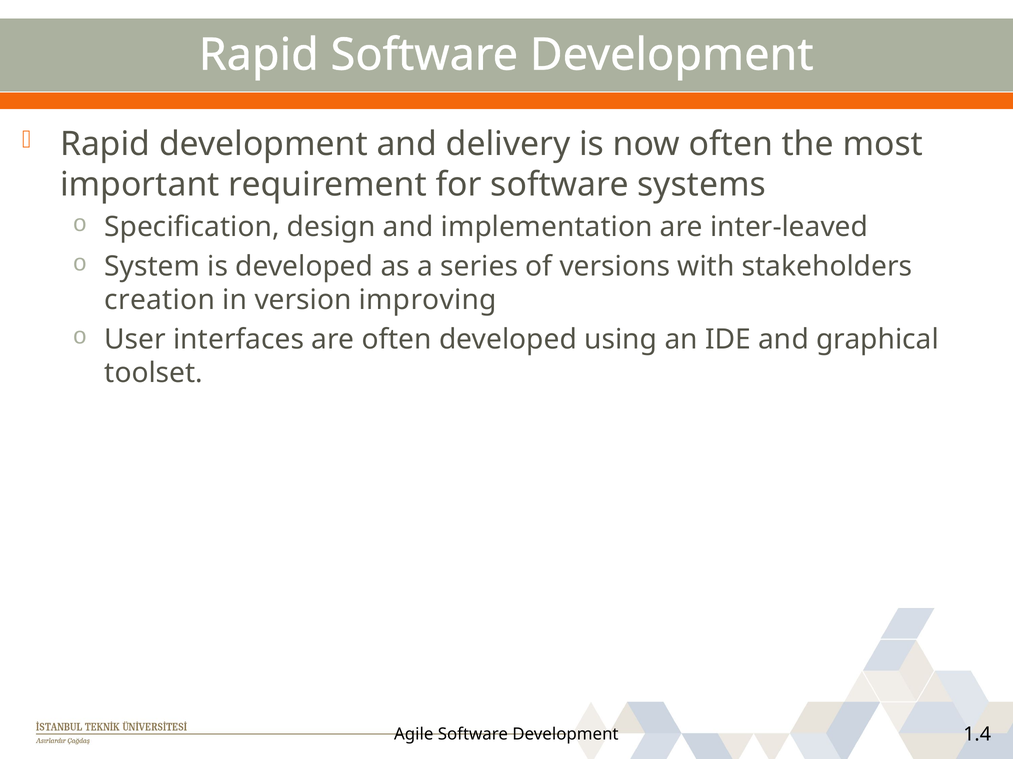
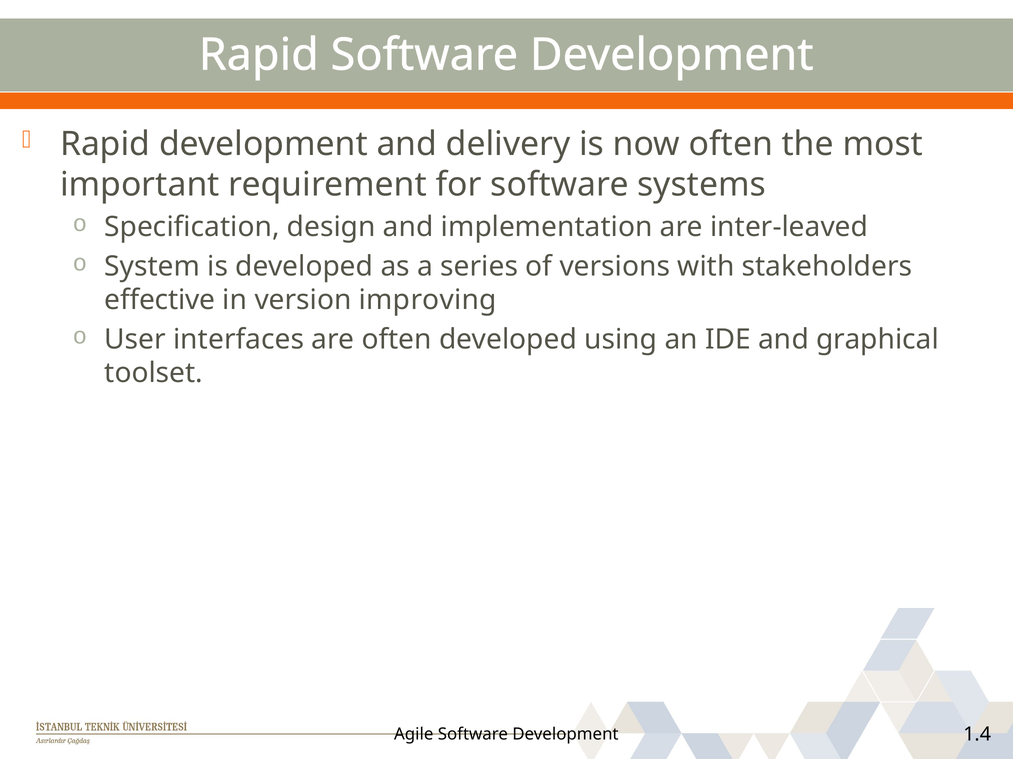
creation: creation -> effective
